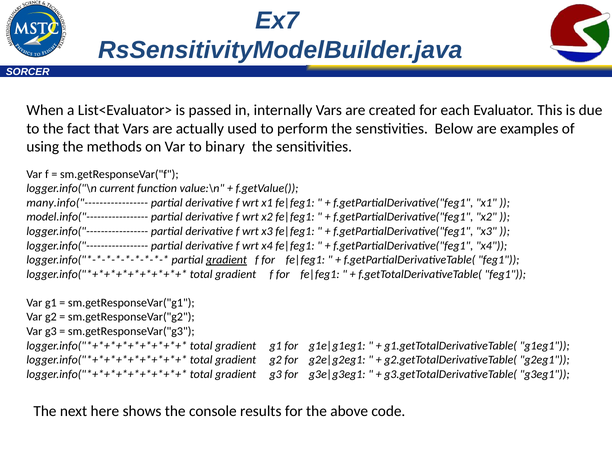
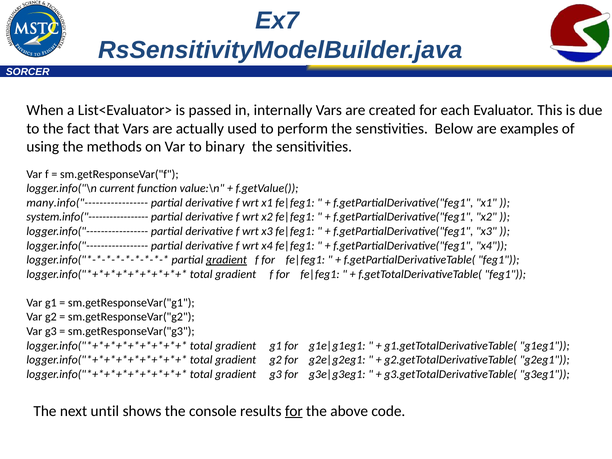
model.info("-----------------: model.info("----------------- -> system.info("-----------------
here: here -> until
for at (294, 411) underline: none -> present
